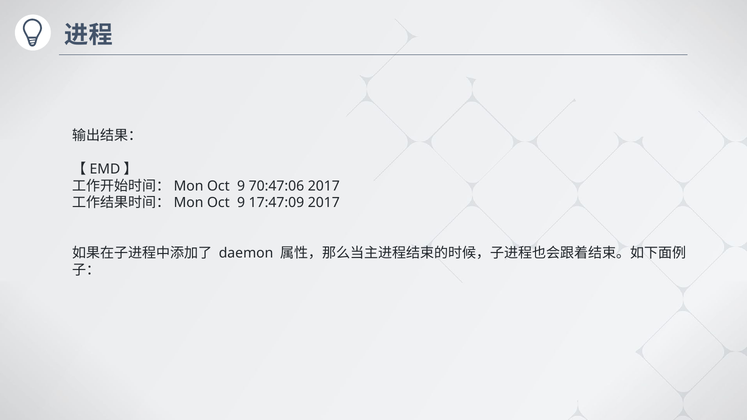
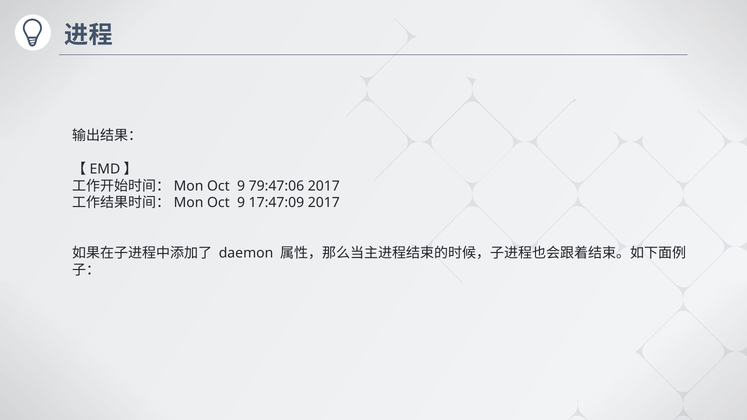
70:47:06: 70:47:06 -> 79:47:06
